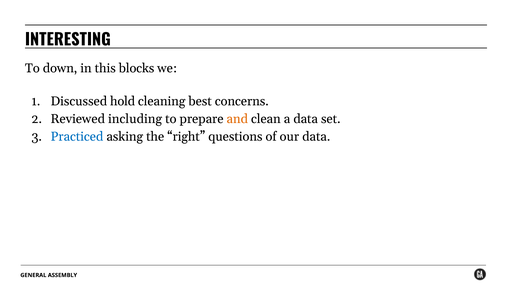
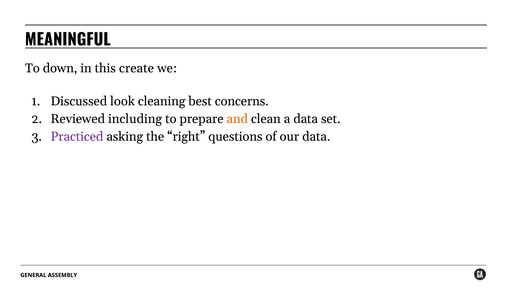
INTERESTING: INTERESTING -> MEANINGFUL
blocks: blocks -> create
hold: hold -> look
Practiced colour: blue -> purple
